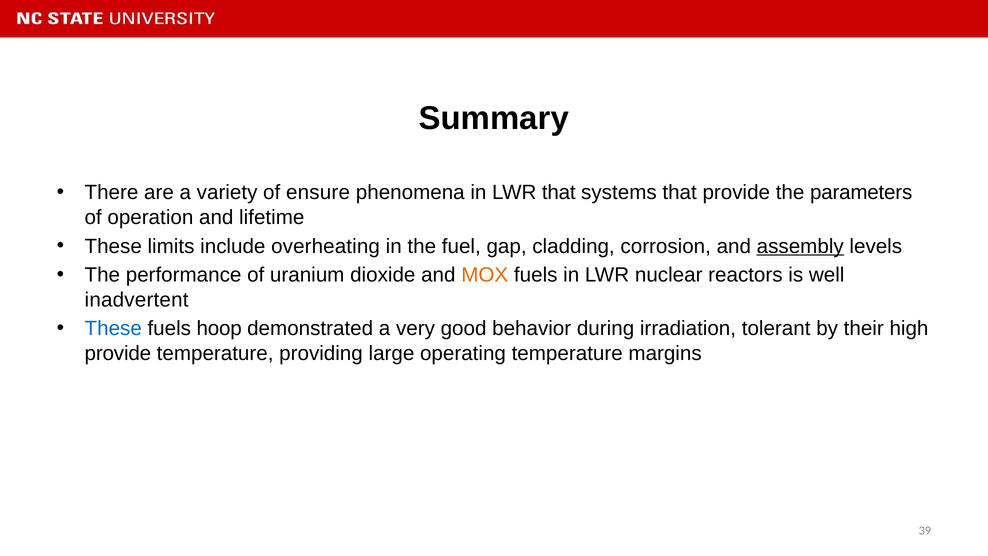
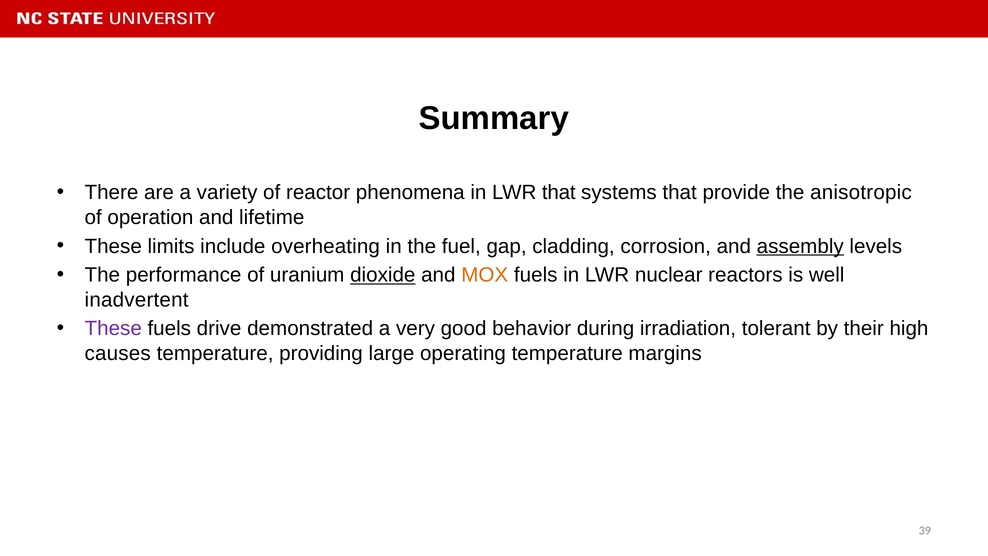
ensure: ensure -> reactor
parameters: parameters -> anisotropic
dioxide underline: none -> present
These at (113, 328) colour: blue -> purple
hoop: hoop -> drive
provide at (118, 353): provide -> causes
